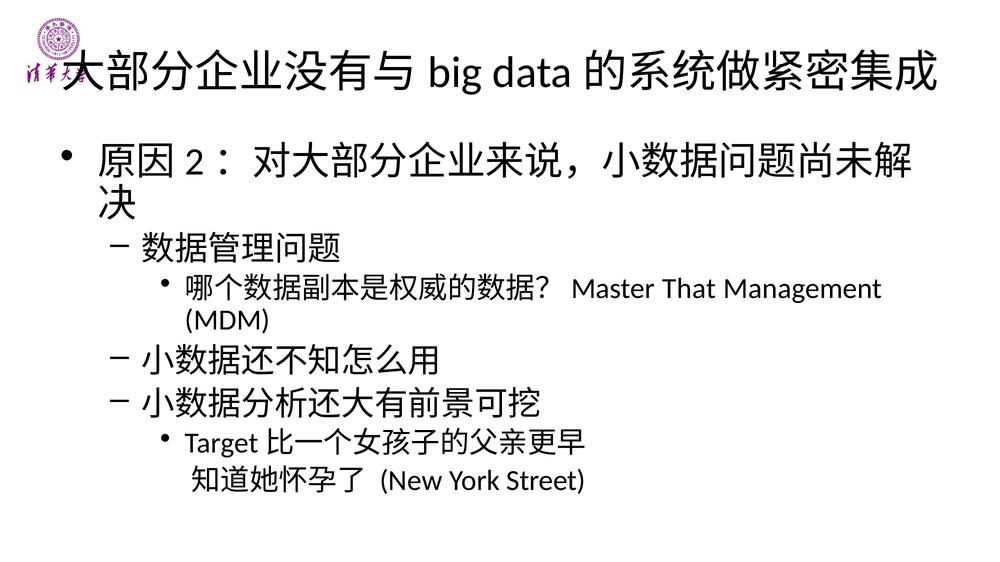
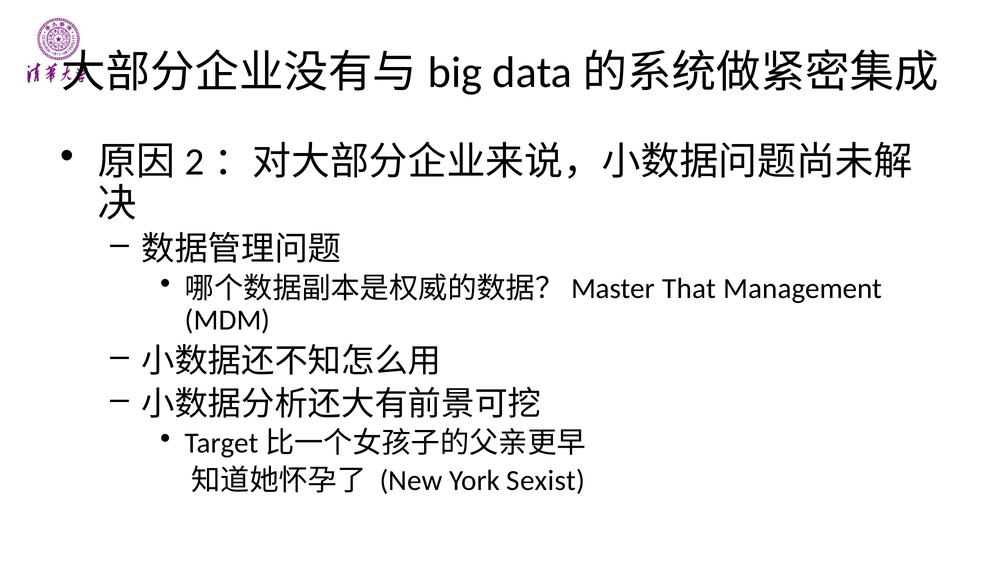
Street: Street -> Sexist
